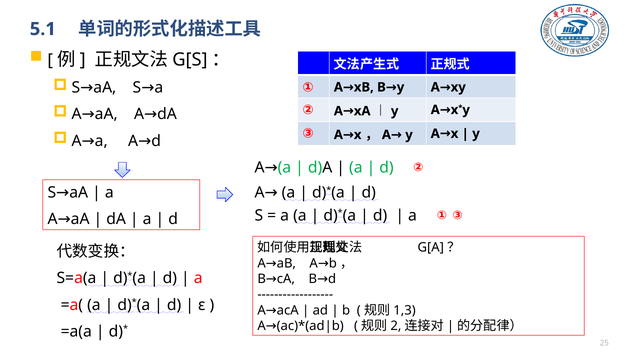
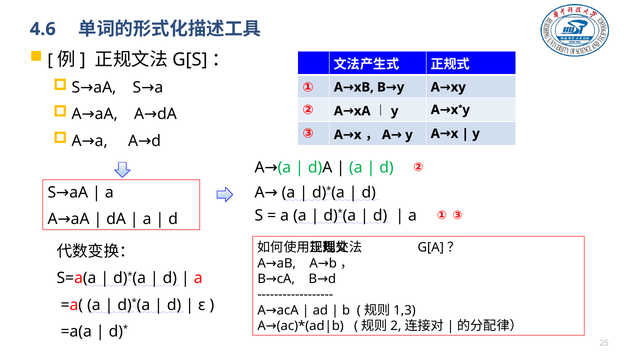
5.1: 5.1 -> 4.6
